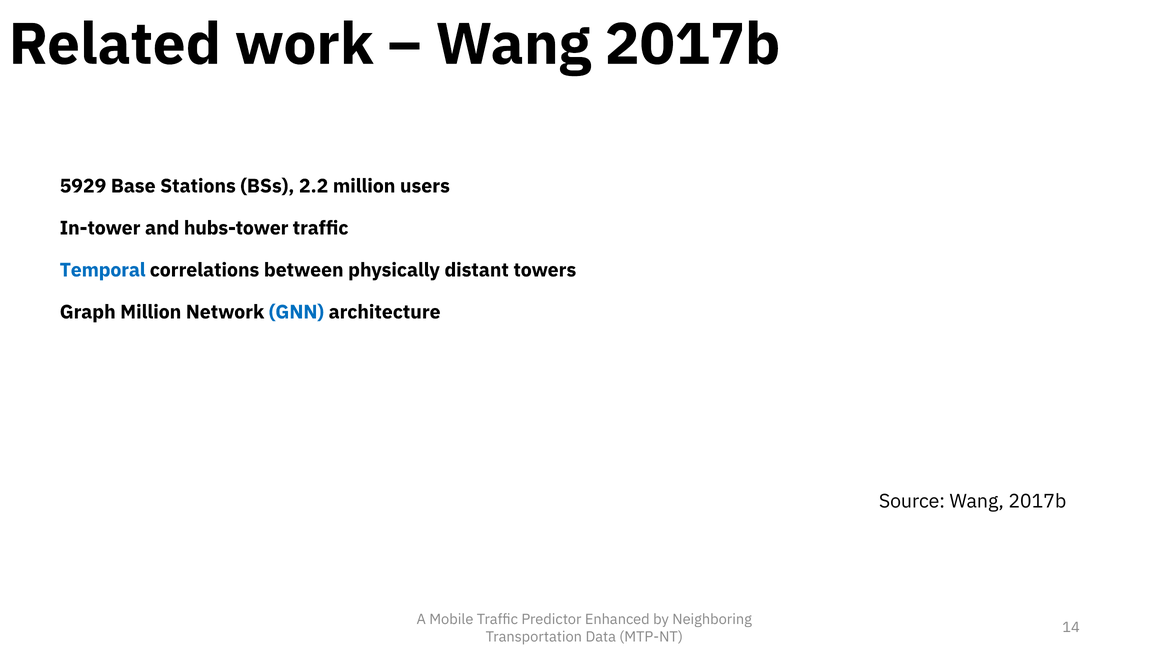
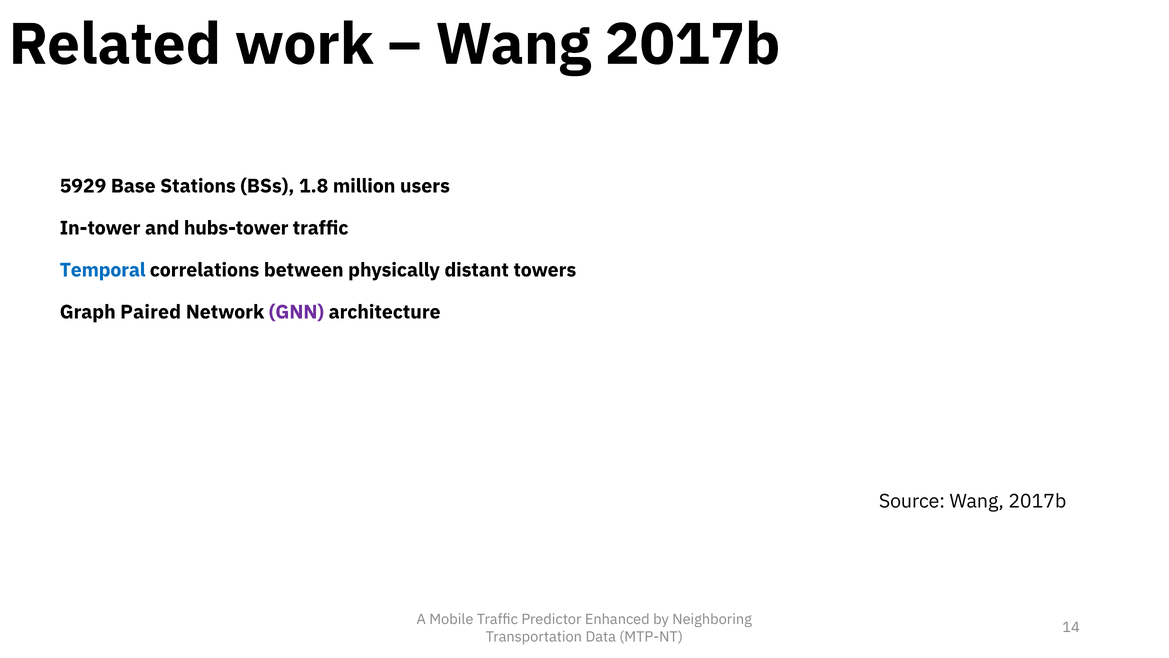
2.2: 2.2 -> 1.8
Graph Million: Million -> Paired
GNN colour: blue -> purple
